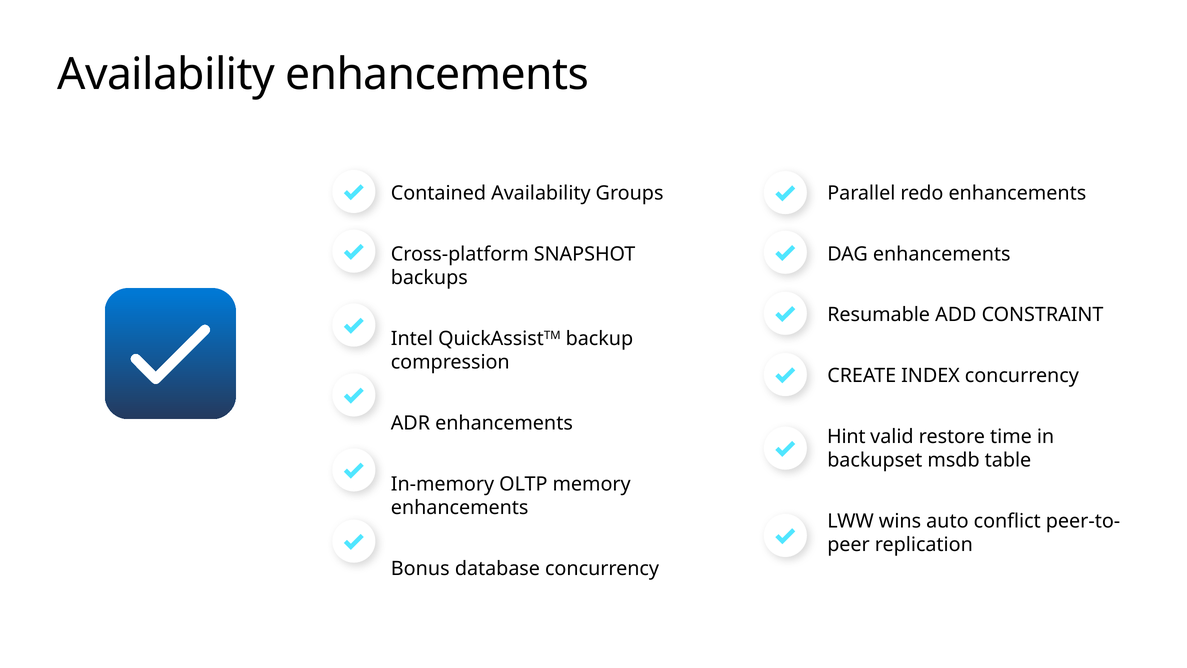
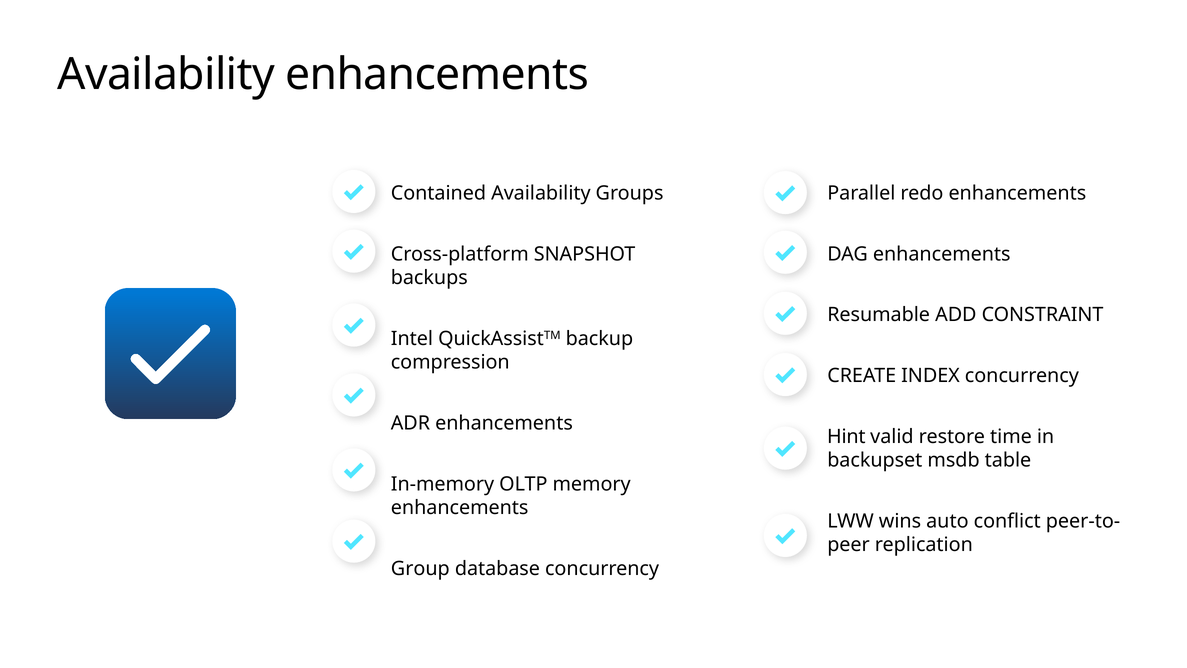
Bonus: Bonus -> Group
